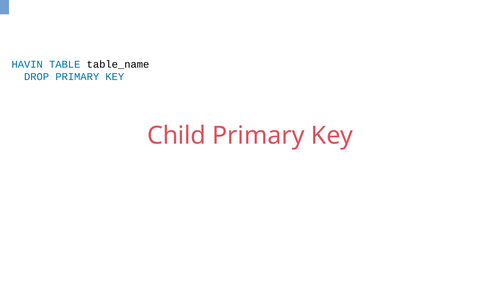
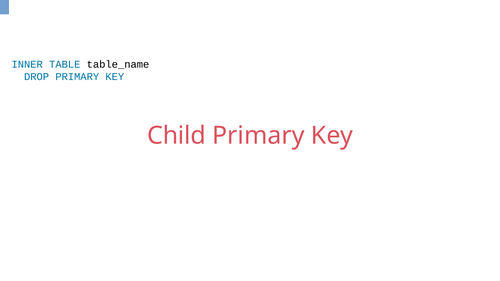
HAVIN: HAVIN -> INNER
